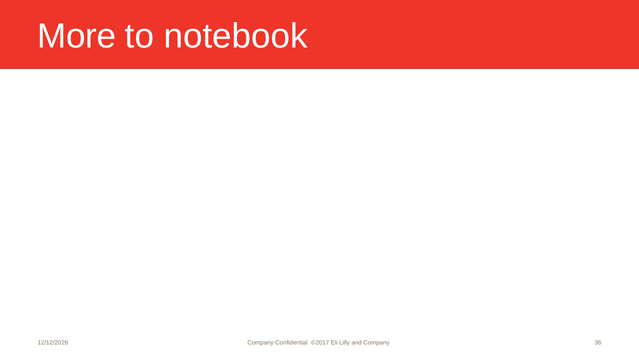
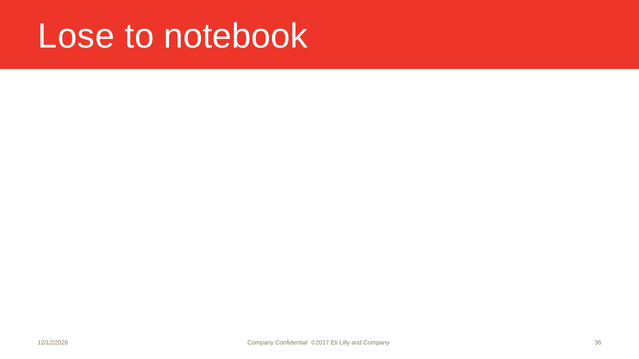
More: More -> Lose
